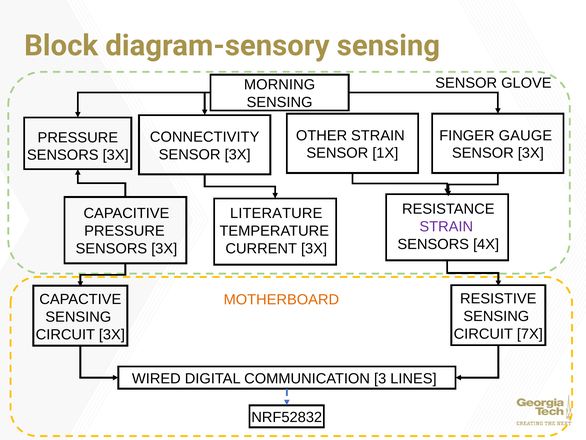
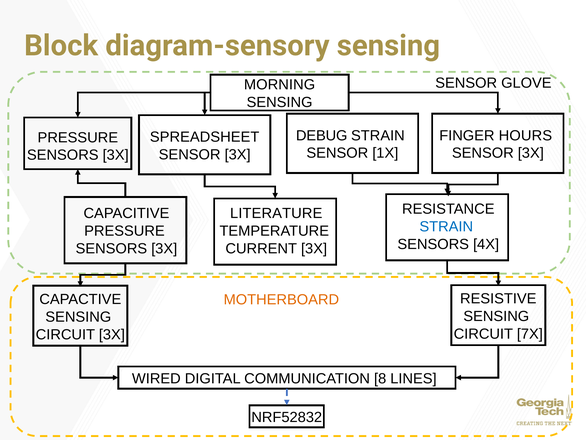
OTHER: OTHER -> DEBUG
GAUGE: GAUGE -> HOURS
CONNECTIVITY: CONNECTIVITY -> SPREADSHEET
STRAIN at (446, 226) colour: purple -> blue
3: 3 -> 8
